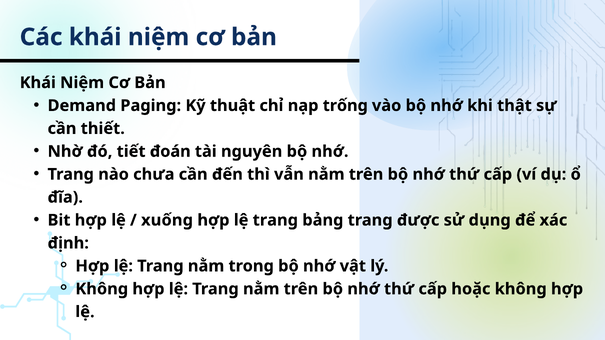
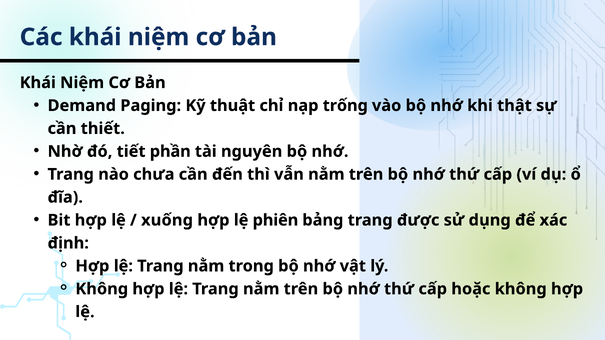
đoán: đoán -> phần
trang at (275, 220): trang -> phiên
